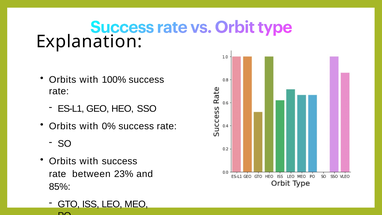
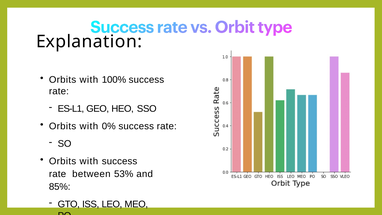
23%: 23% -> 53%
